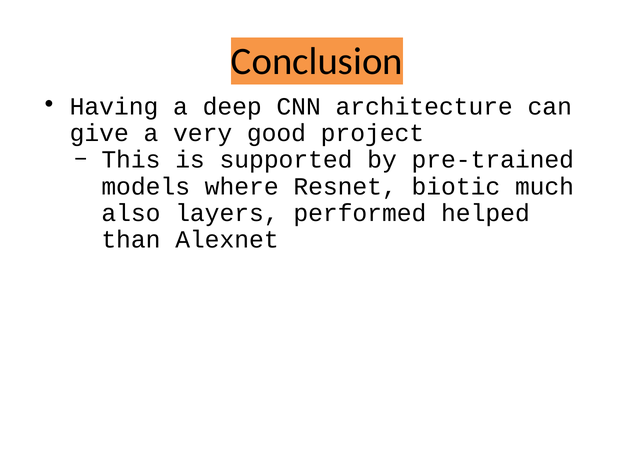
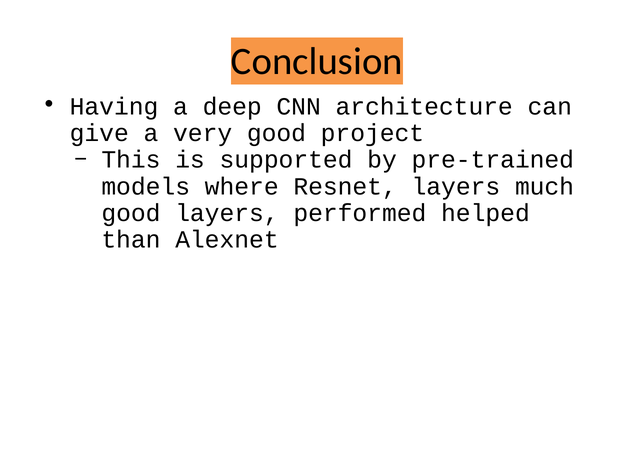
Resnet biotic: biotic -> layers
also at (131, 213): also -> good
